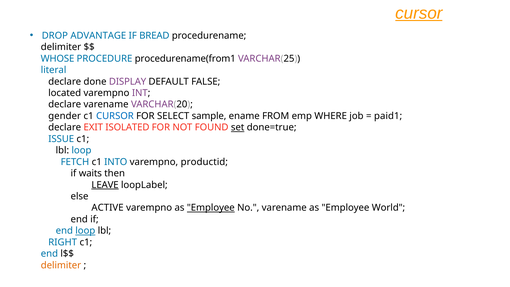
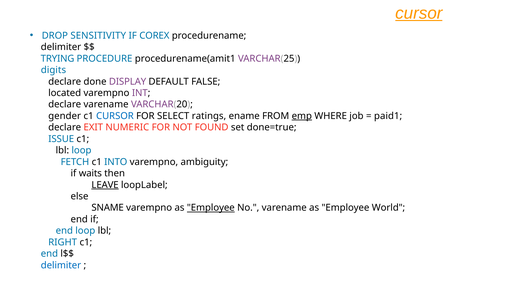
ADVANTAGE: ADVANTAGE -> SENSITIVITY
BREAD: BREAD -> COREX
WHOSE: WHOSE -> TRYING
procedurename(from1: procedurename(from1 -> procedurename(amit1
literal: literal -> digits
sample: sample -> ratings
emp underline: none -> present
ISOLATED: ISOLATED -> NUMERIC
set underline: present -> none
productid: productid -> ambiguity
ACTIVE: ACTIVE -> SNAME
loop at (85, 231) underline: present -> none
delimiter at (61, 265) colour: orange -> blue
